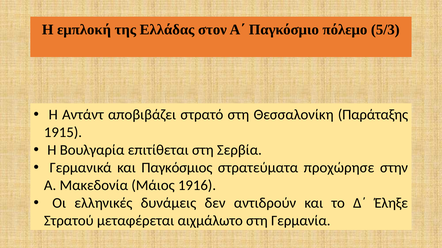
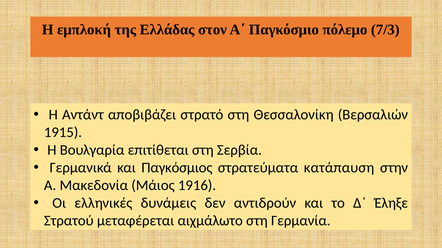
5/3: 5/3 -> 7/3
Παράταξης: Παράταξης -> Βερσαλιών
προχώρησε: προχώρησε -> κατάπαυση
